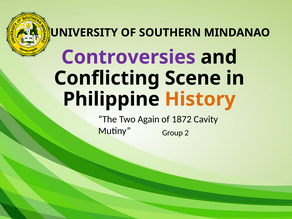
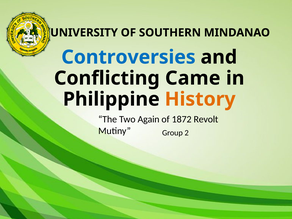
Controversies colour: purple -> blue
Scene: Scene -> Came
Cavity: Cavity -> Revolt
